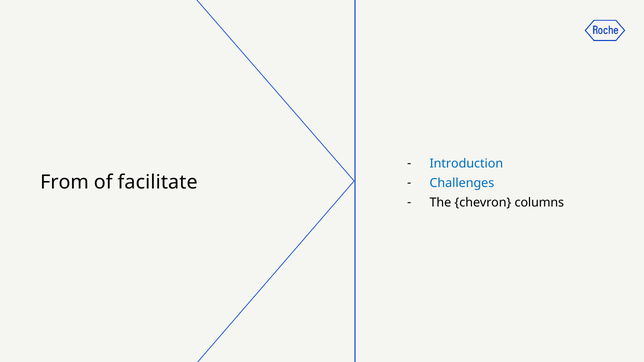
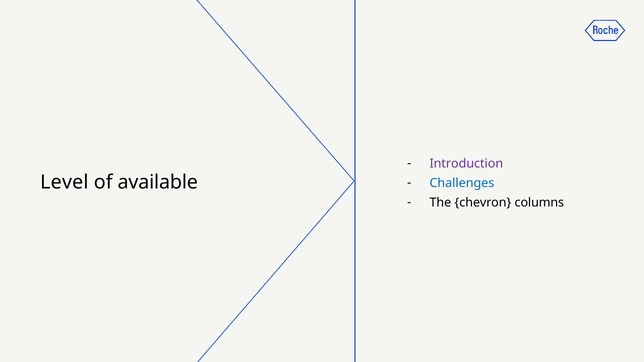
Introduction colour: blue -> purple
From: From -> Level
facilitate: facilitate -> available
